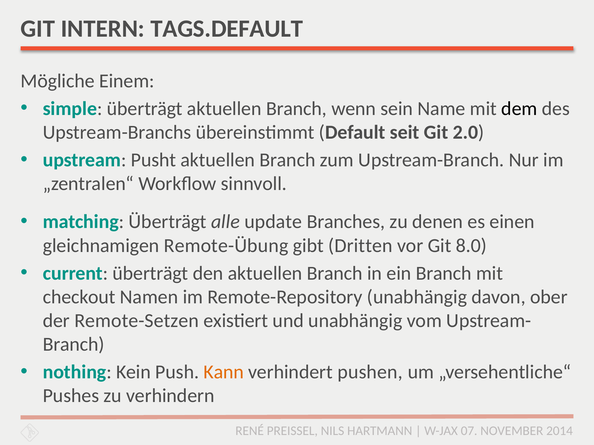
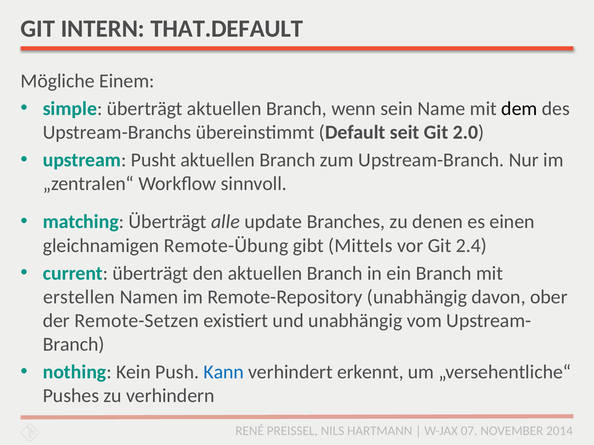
TAGS.DEFAULT: TAGS.DEFAULT -> THAT.DEFAULT
Dritten: Dritten -> Mittels
8.0: 8.0 -> 2.4
checkout: checkout -> erstellen
Kann colour: orange -> blue
pushen: pushen -> erkennt
